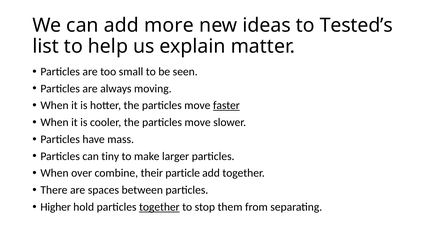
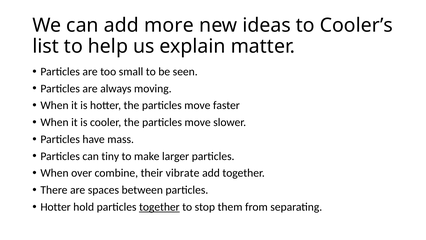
Tested’s: Tested’s -> Cooler’s
faster underline: present -> none
particle: particle -> vibrate
Higher at (56, 207): Higher -> Hotter
